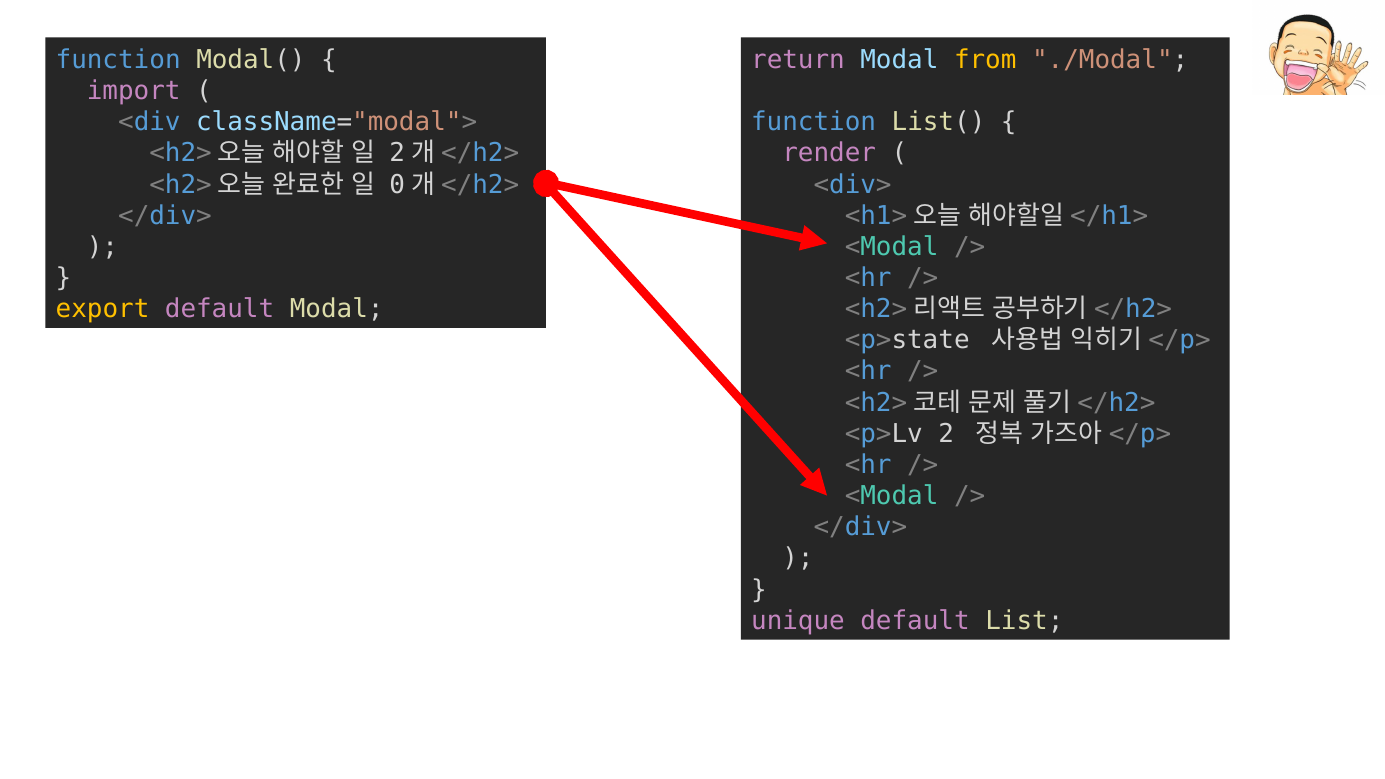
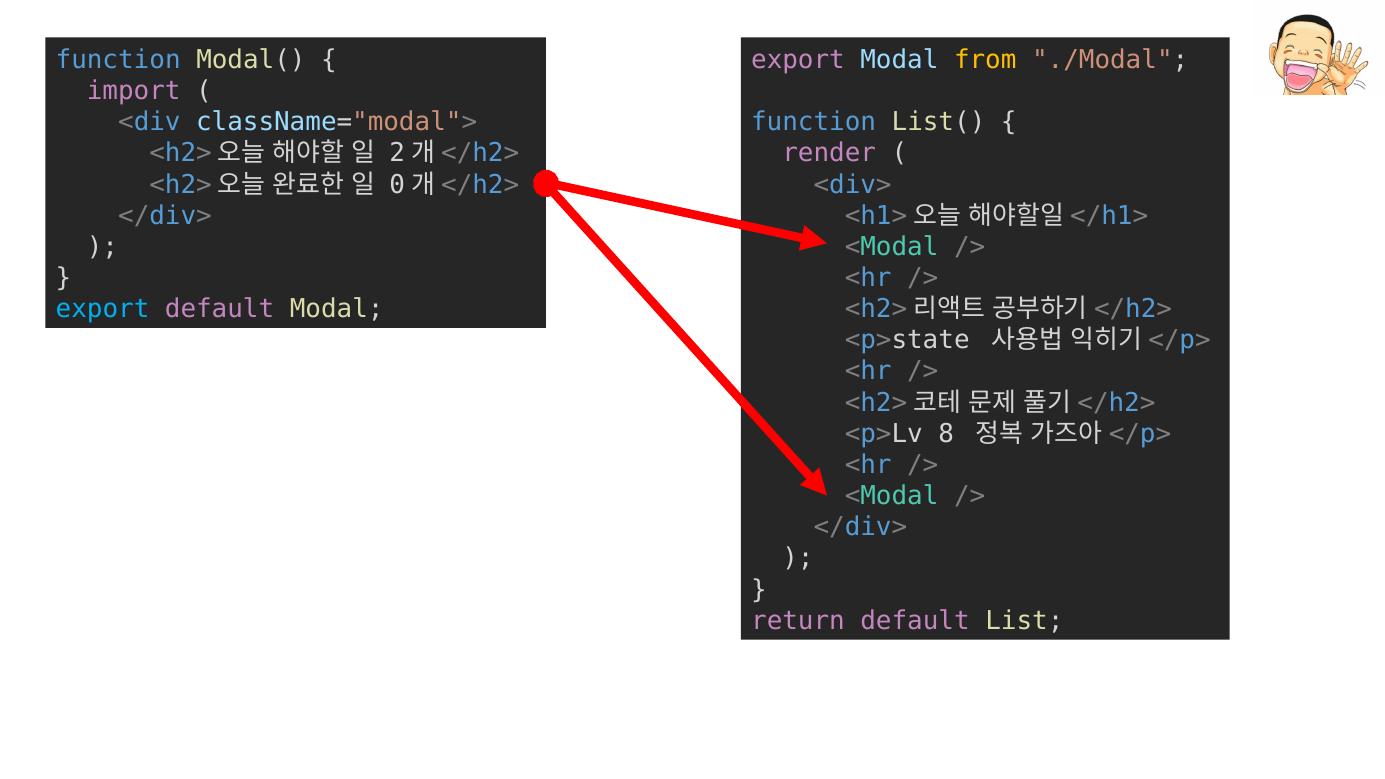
return at (798, 60): return -> export
export at (103, 309) colour: yellow -> light blue
2: 2 -> 8
unique: unique -> return
